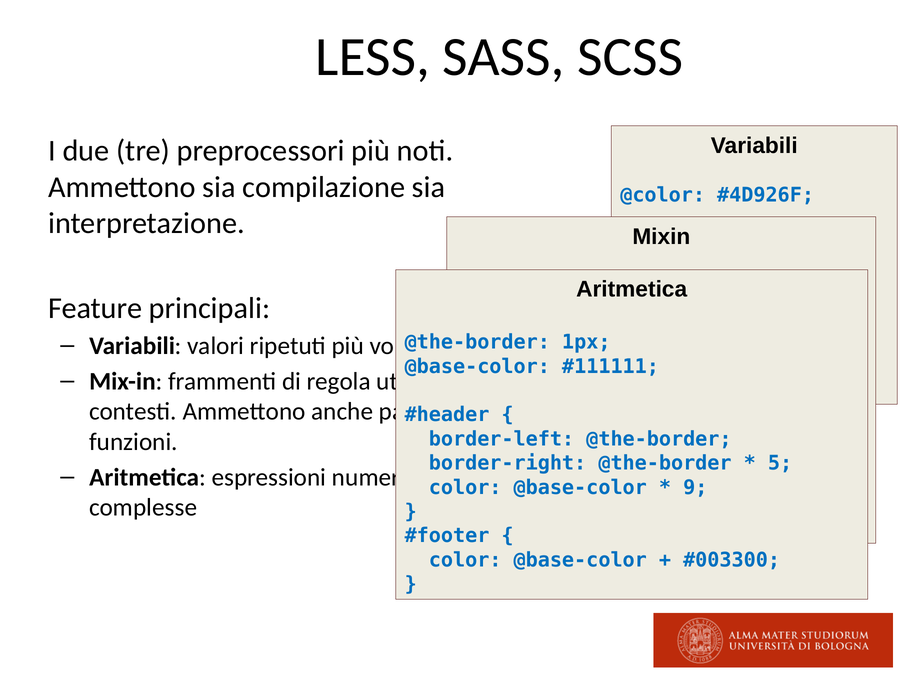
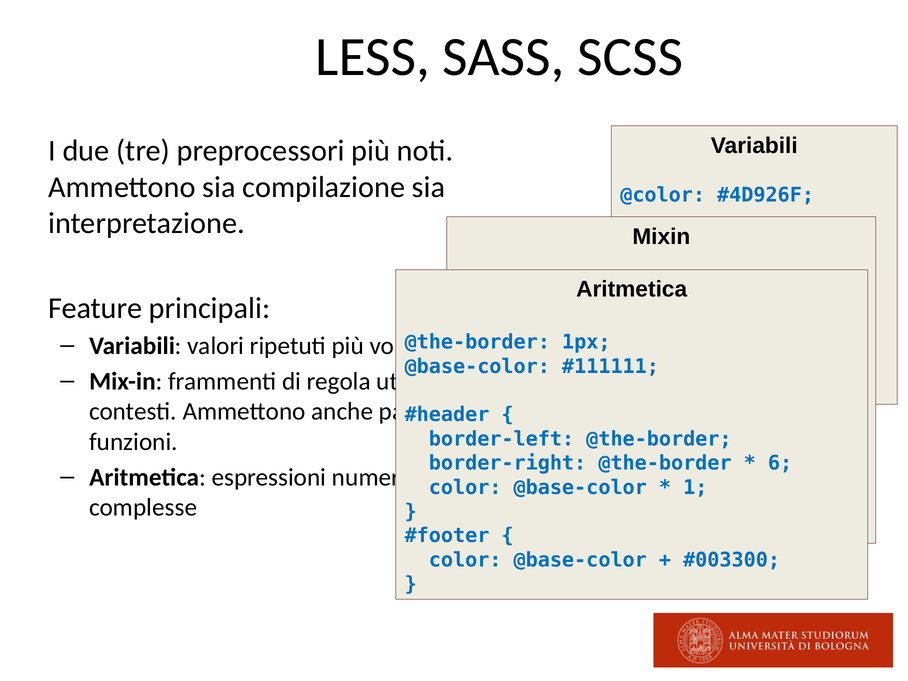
5: 5 -> 6
9: 9 -> 1
